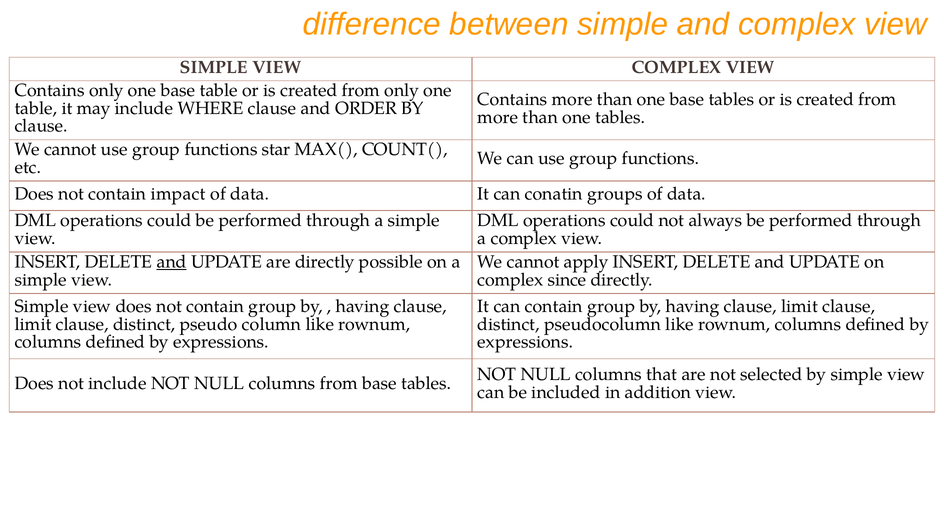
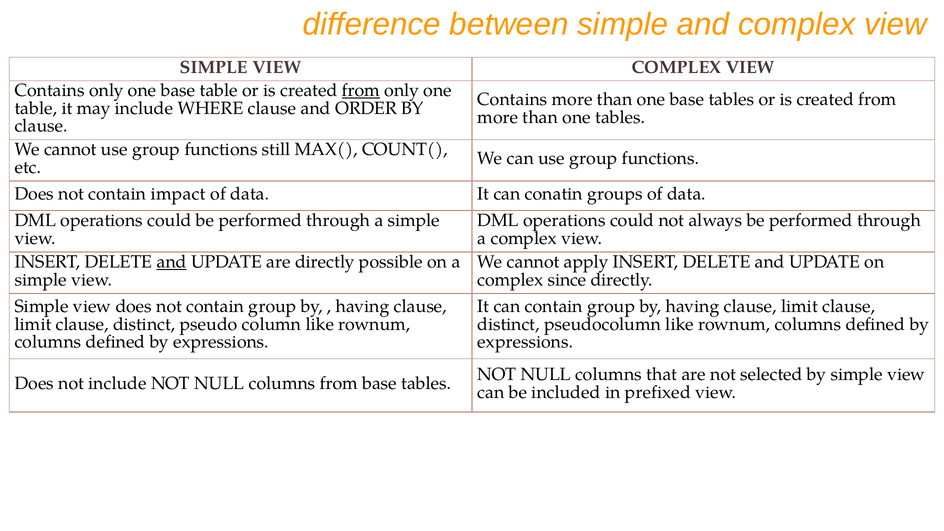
from at (361, 91) underline: none -> present
star: star -> still
addition: addition -> prefixed
